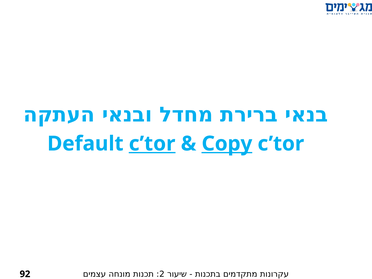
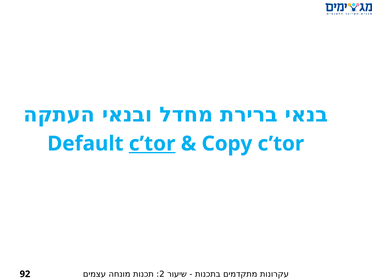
Copy underline: present -> none
